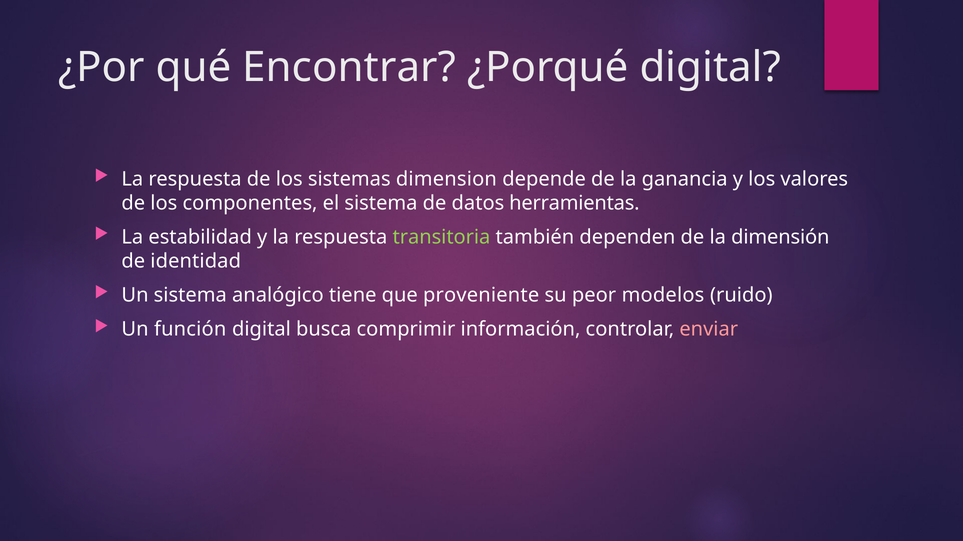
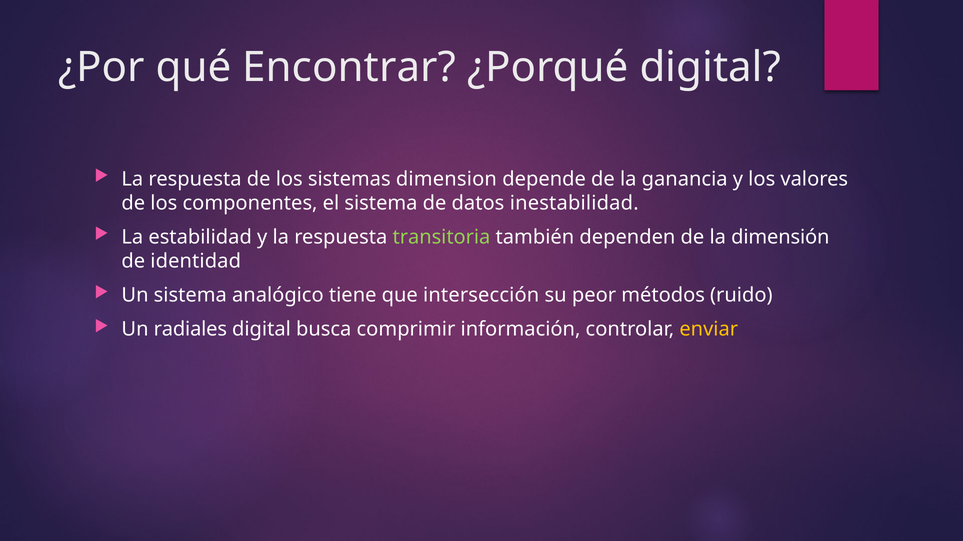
herramientas: herramientas -> inestabilidad
proveniente: proveniente -> intersección
modelos: modelos -> métodos
función: función -> radiales
enviar colour: pink -> yellow
